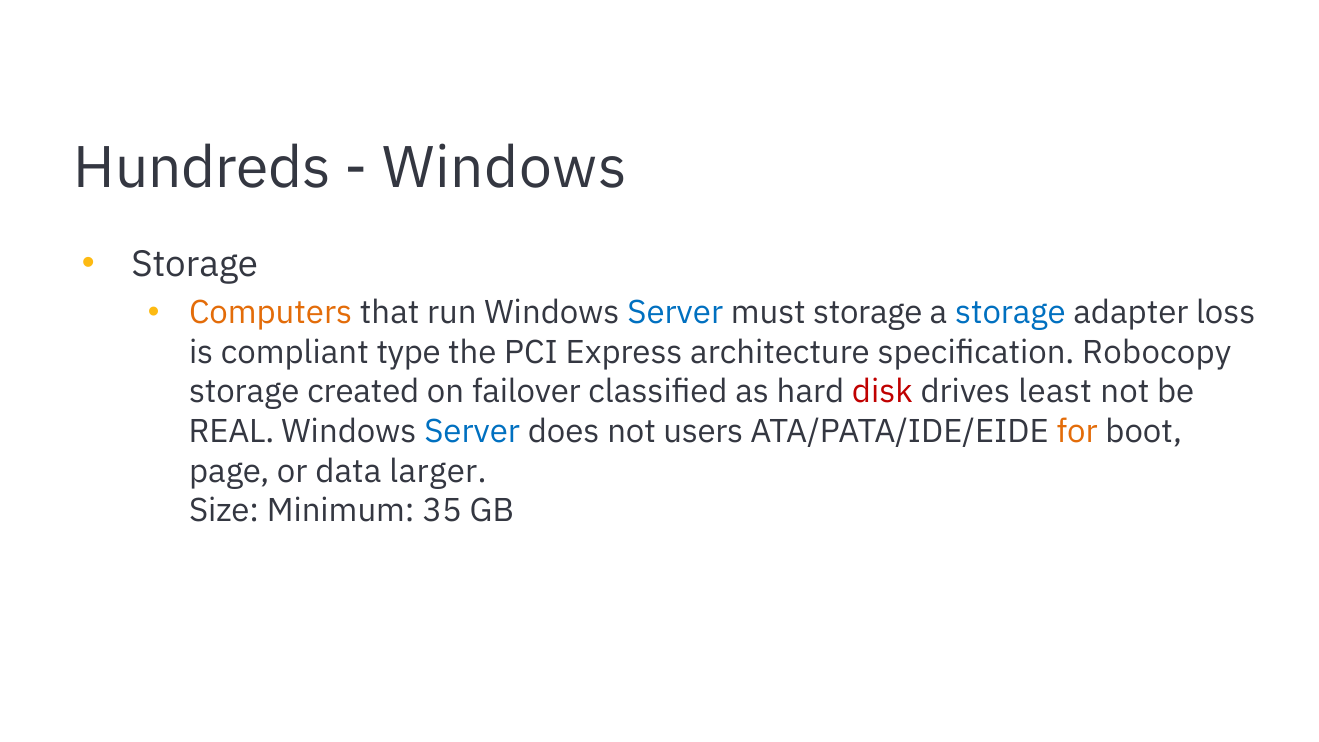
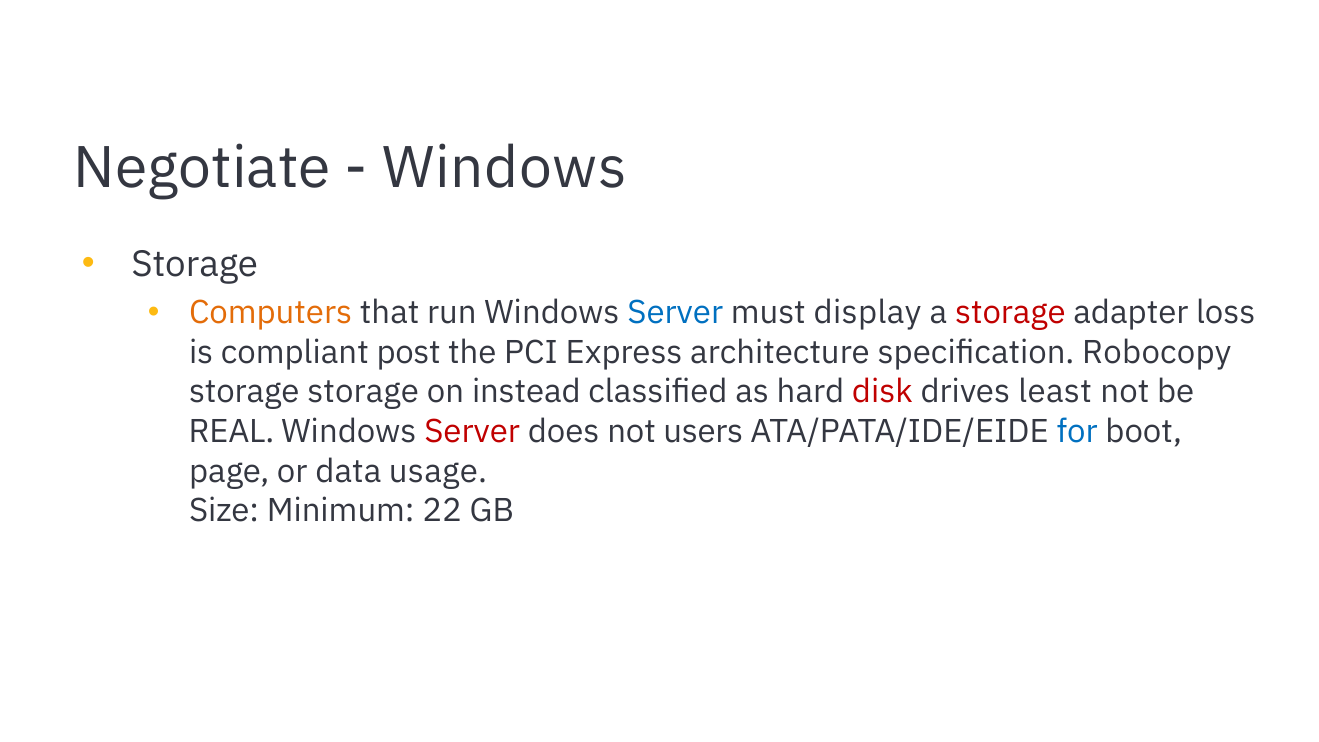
Hundreds: Hundreds -> Negotiate
must storage: storage -> display
storage at (1010, 313) colour: blue -> red
type: type -> post
storage created: created -> storage
failover: failover -> instead
Server at (472, 432) colour: blue -> red
for colour: orange -> blue
larger: larger -> usage
35: 35 -> 22
